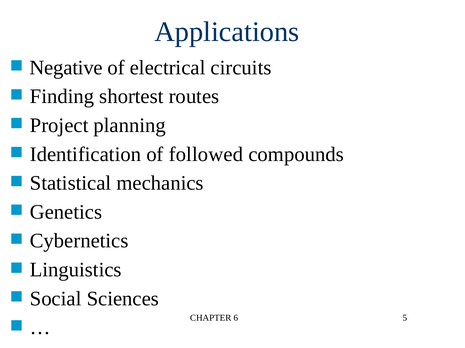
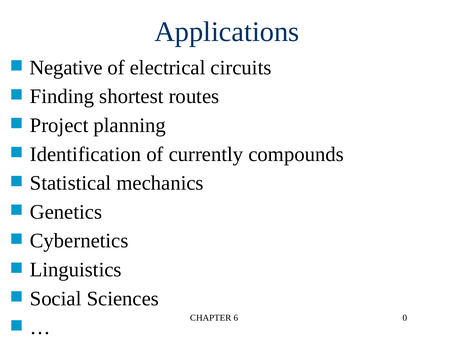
followed: followed -> currently
5: 5 -> 0
